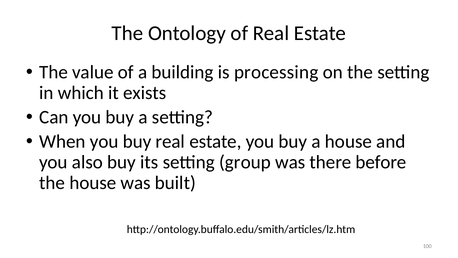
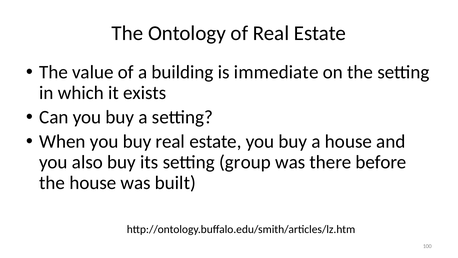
processing: processing -> immediate
